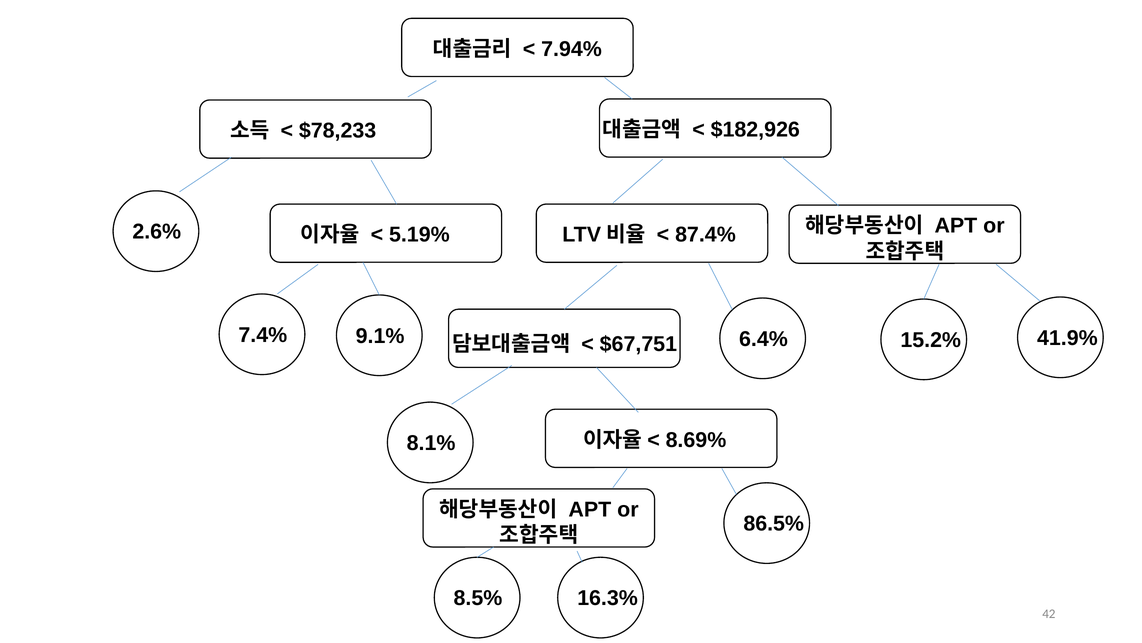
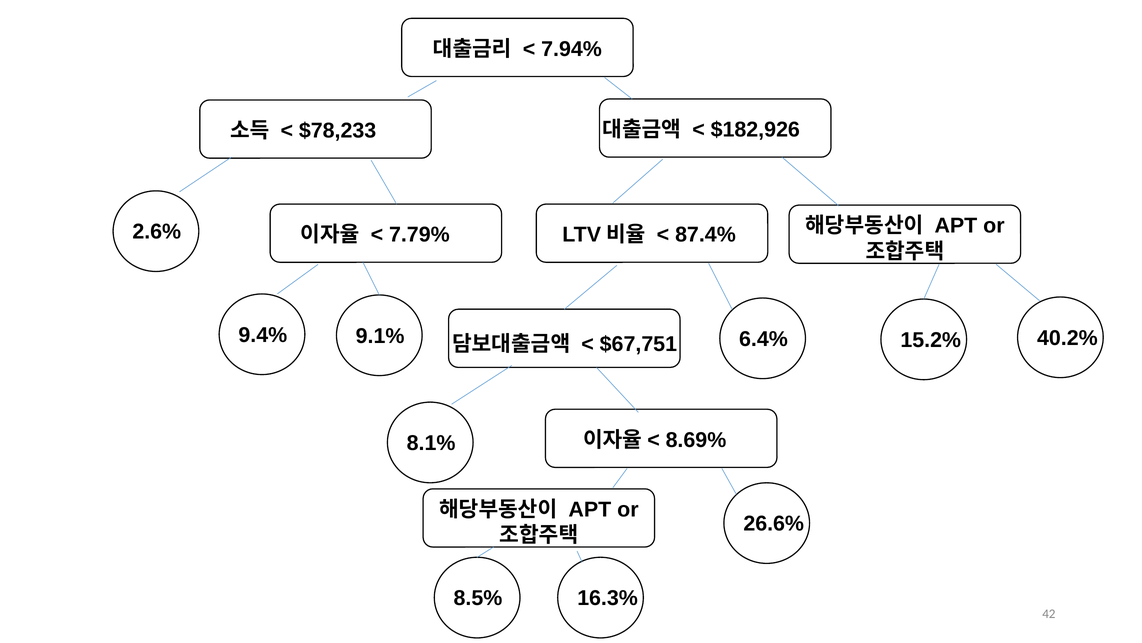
5.19%: 5.19% -> 7.79%
7.4%: 7.4% -> 9.4%
41.9%: 41.9% -> 40.2%
86.5%: 86.5% -> 26.6%
